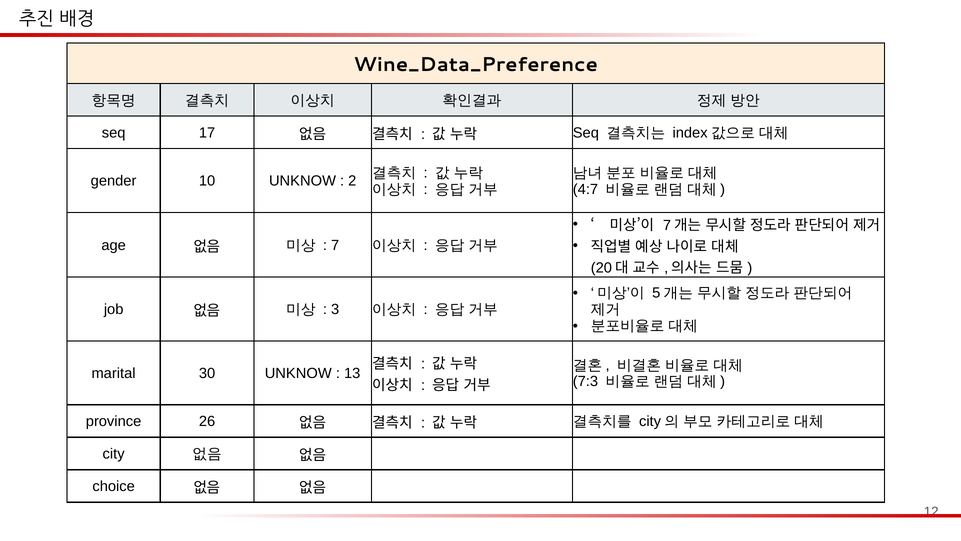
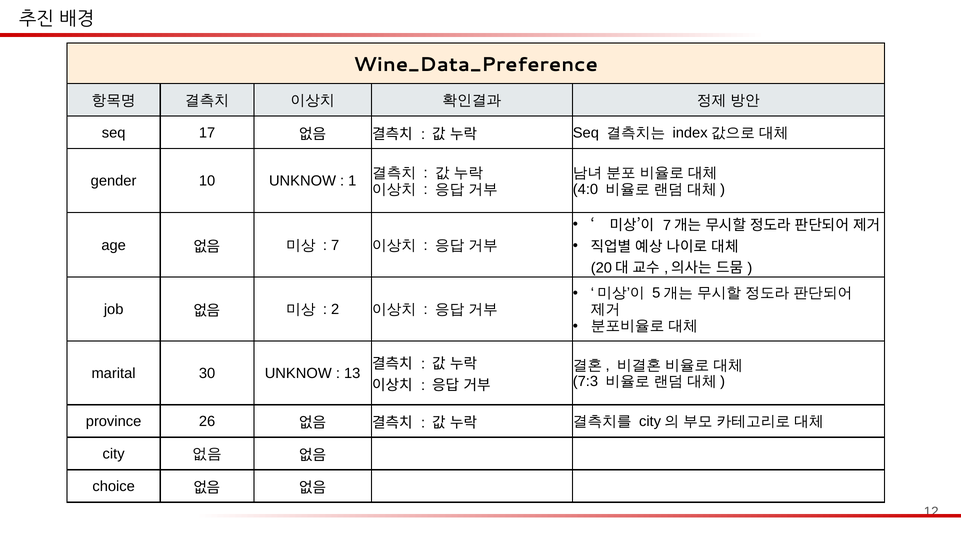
2: 2 -> 1
4:7: 4:7 -> 4:0
3: 3 -> 2
